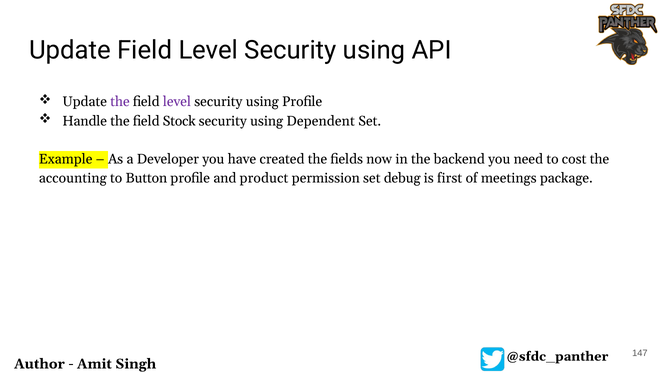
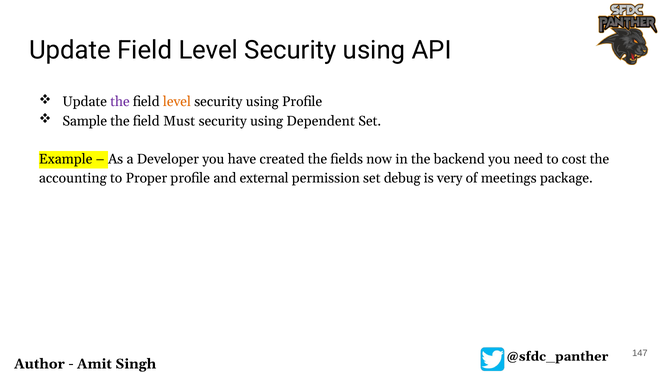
level at (177, 102) colour: purple -> orange
Handle: Handle -> Sample
Stock: Stock -> Must
Button: Button -> Proper
product: product -> external
first: first -> very
